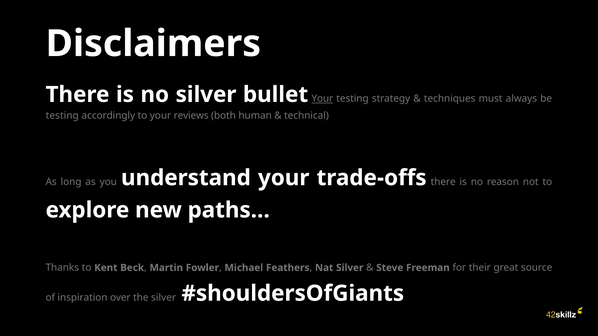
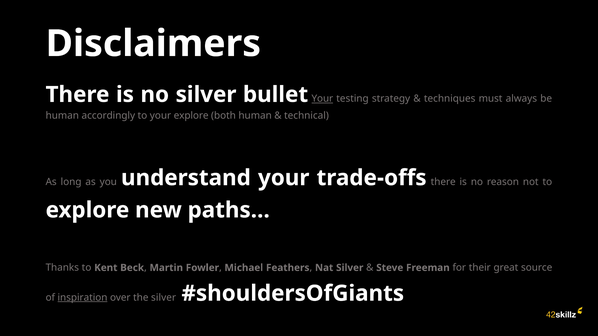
testing at (62, 116): testing -> human
your reviews: reviews -> explore
inspiration underline: none -> present
